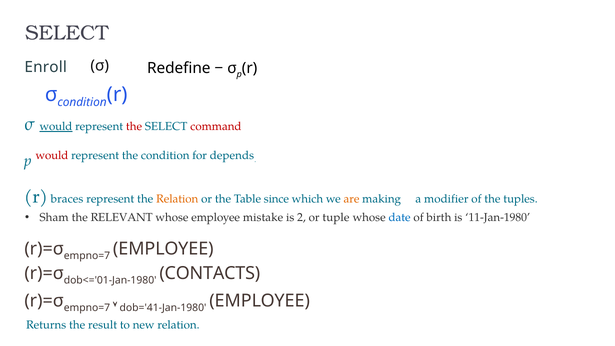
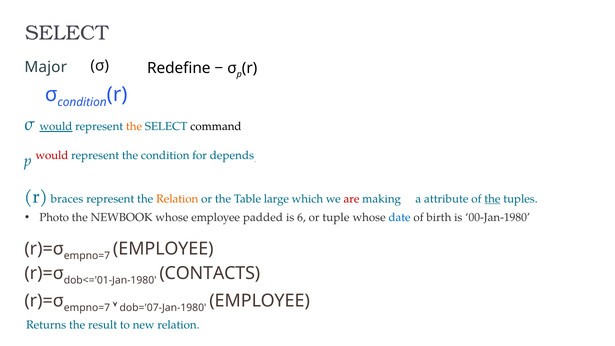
Enroll: Enroll -> Major
the at (134, 126) colour: red -> orange
command colour: red -> black
since: since -> large
are colour: orange -> red
modifier: modifier -> attribute
the at (492, 199) underline: none -> present
Sham: Sham -> Photo
RELEVANT: RELEVANT -> NEWBOOK
mistake: mistake -> padded
2: 2 -> 6
11-Jan-1980: 11-Jan-1980 -> 00-Jan-1980
dob='41-Jan-1980: dob='41-Jan-1980 -> dob='07-Jan-1980
